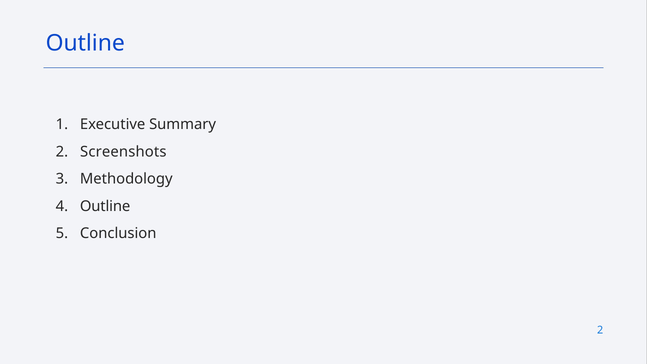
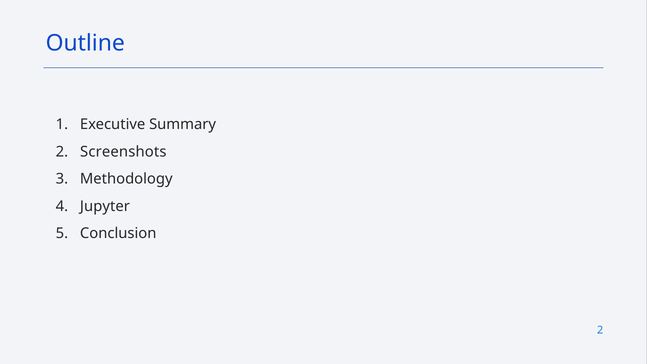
Outline at (105, 206): Outline -> Jupyter
